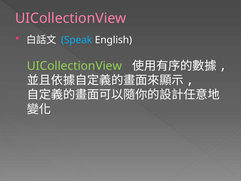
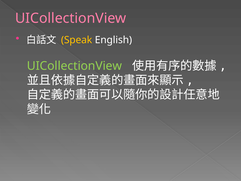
Speak colour: light blue -> yellow
